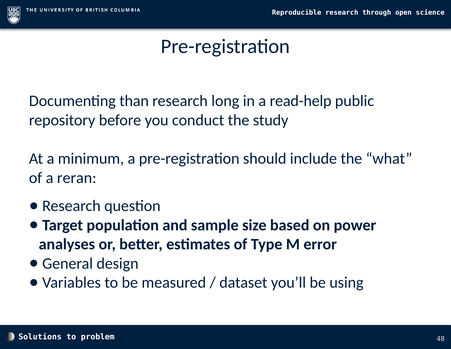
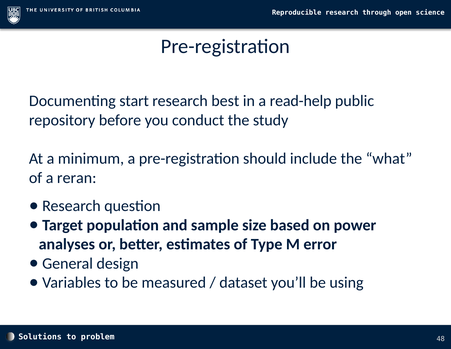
than: than -> start
long: long -> best
